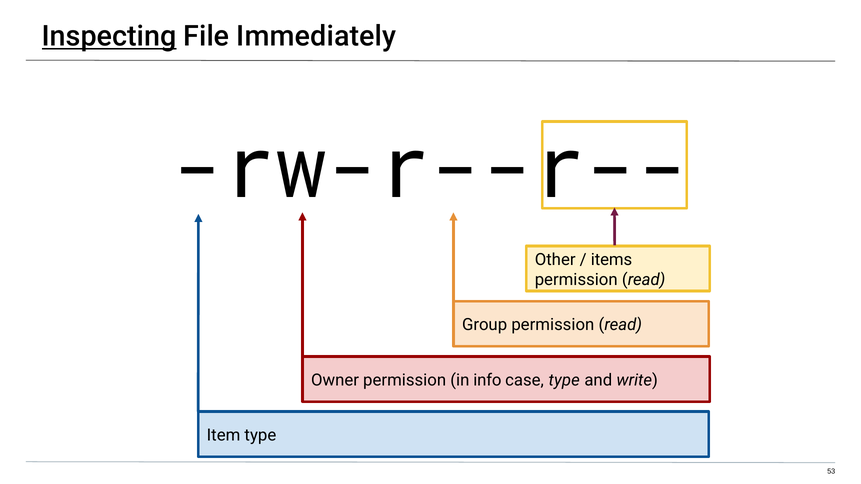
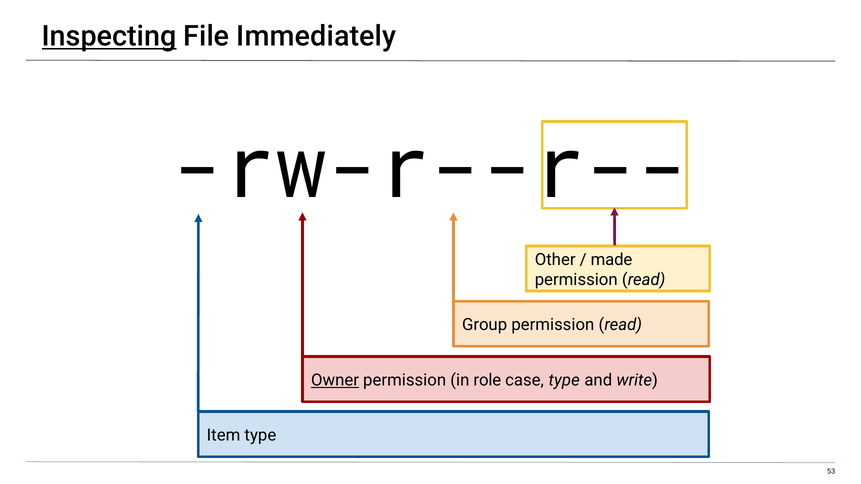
items: items -> made
Owner underline: none -> present
info: info -> role
